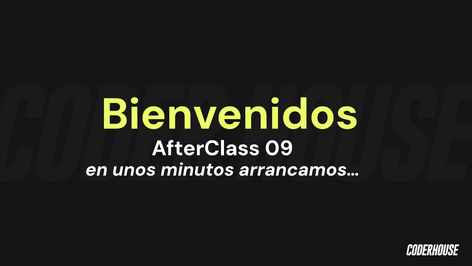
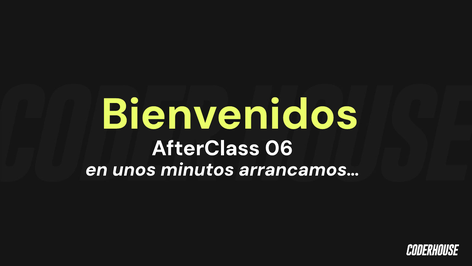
09: 09 -> 06
